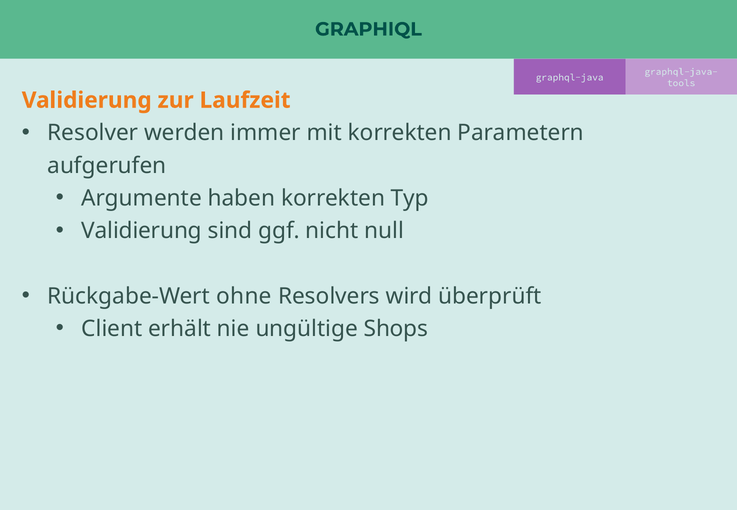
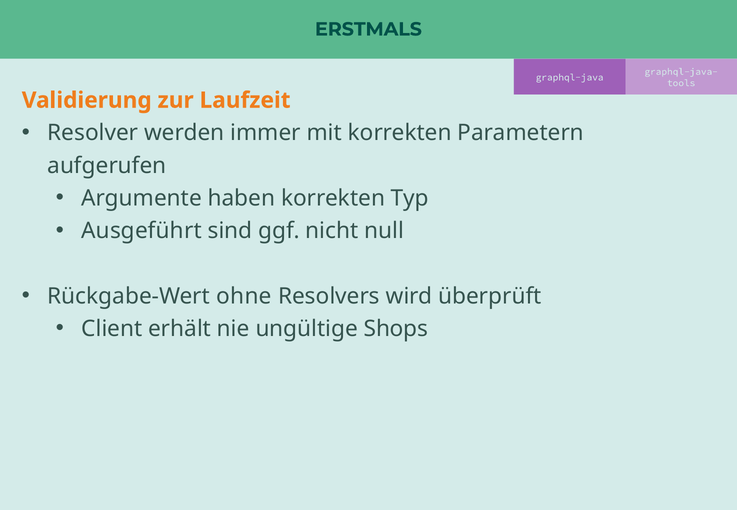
GRAPHIQL: GRAPHIQL -> ERSTMALS
Validierung at (142, 231): Validierung -> Ausgeführt
